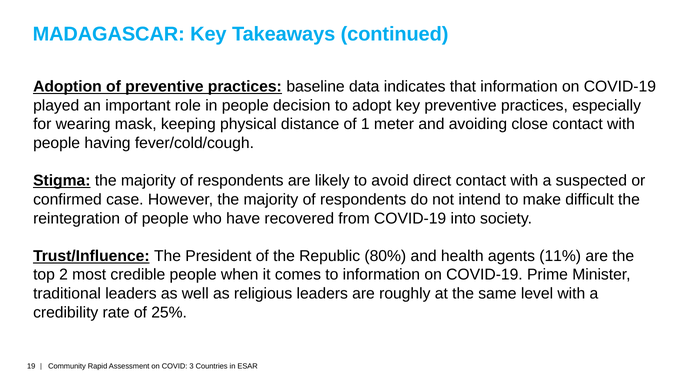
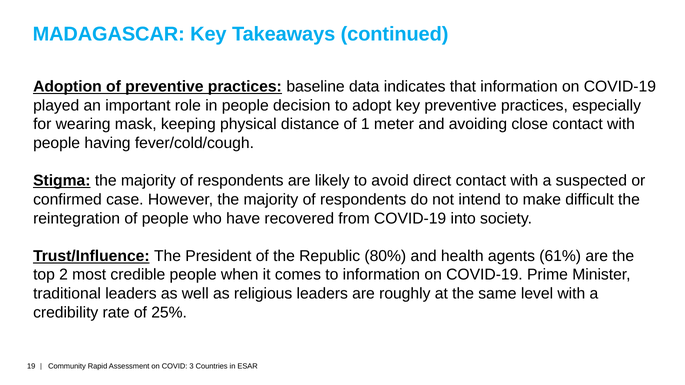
11%: 11% -> 61%
